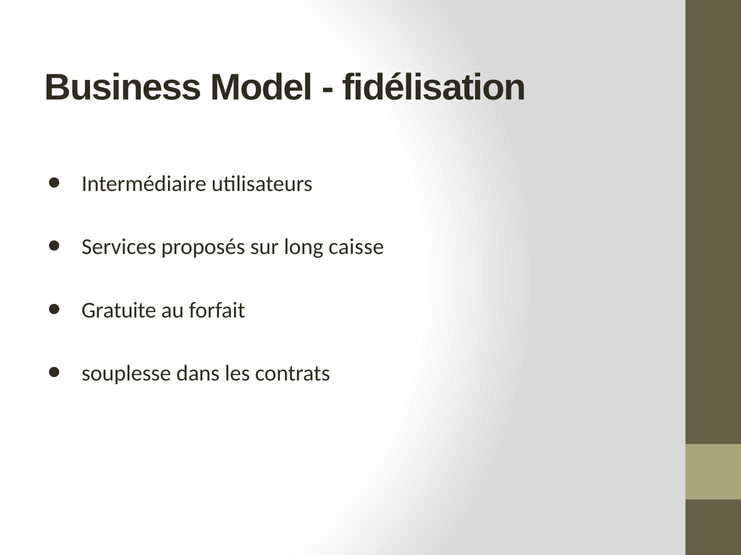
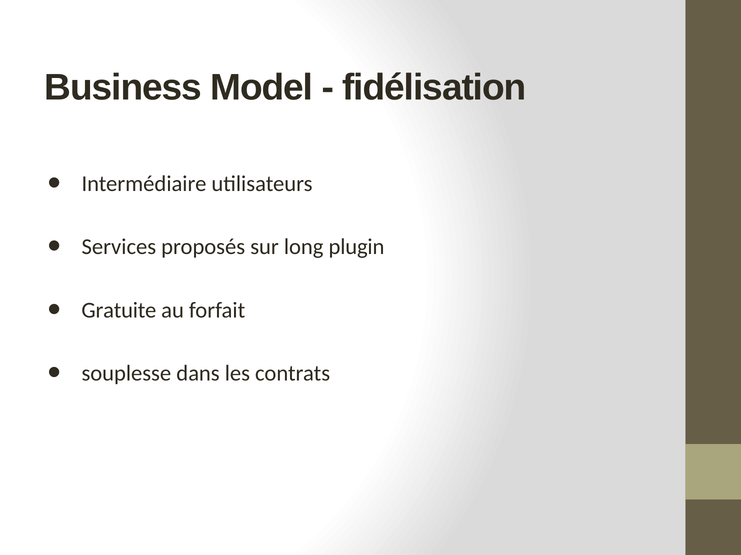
caisse: caisse -> plugin
